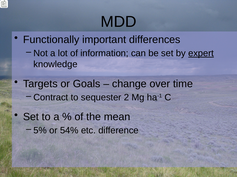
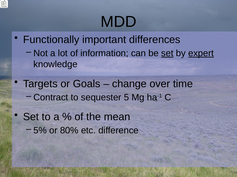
set at (167, 53) underline: none -> present
2: 2 -> 5
54%: 54% -> 80%
